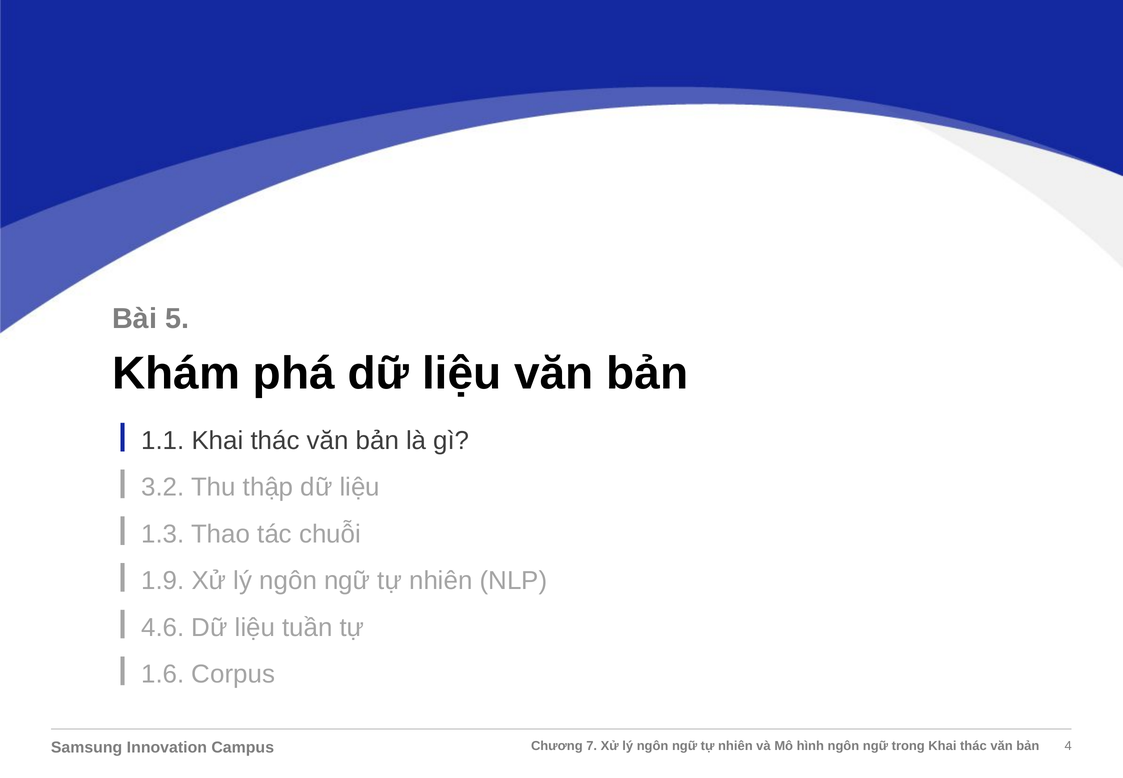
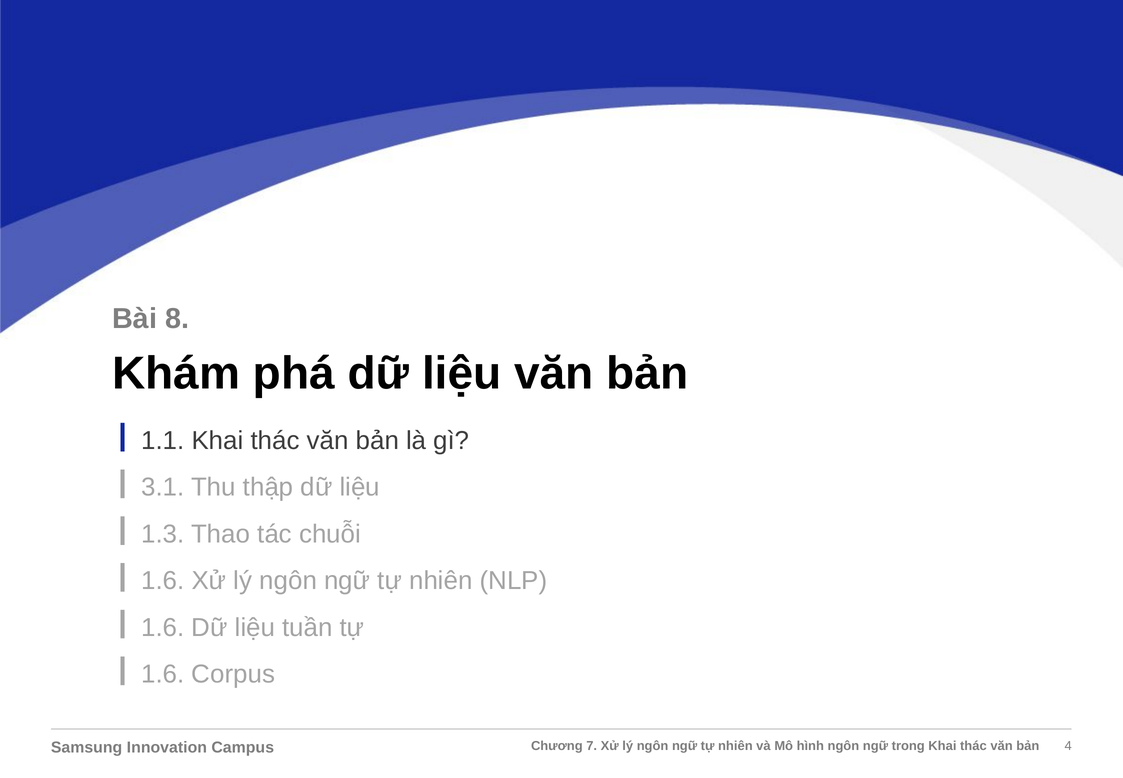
5: 5 -> 8
3.2: 3.2 -> 3.1
1.9 at (163, 581): 1.9 -> 1.6
4.6 at (163, 627): 4.6 -> 1.6
